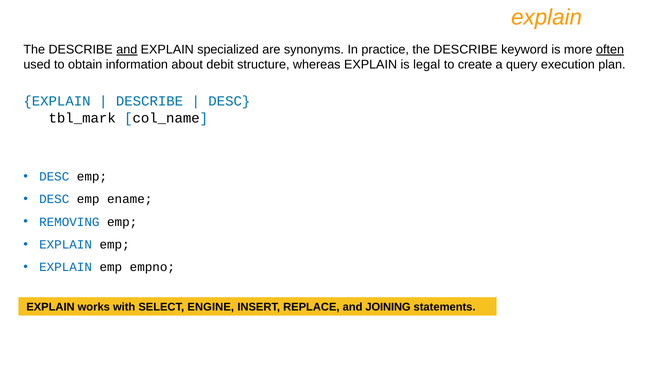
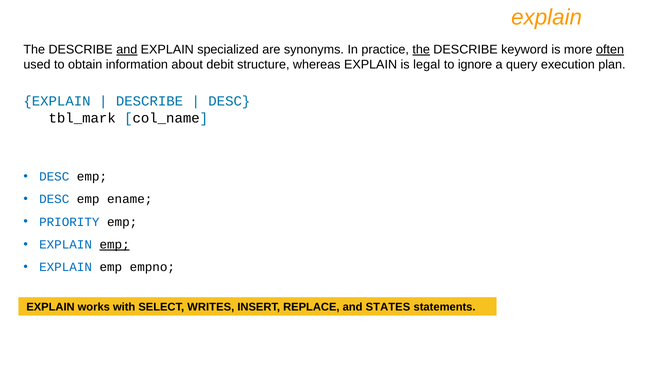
the at (421, 50) underline: none -> present
create: create -> ignore
REMOVING: REMOVING -> PRIORITY
emp at (115, 245) underline: none -> present
ENGINE: ENGINE -> WRITES
JOINING: JOINING -> STATES
